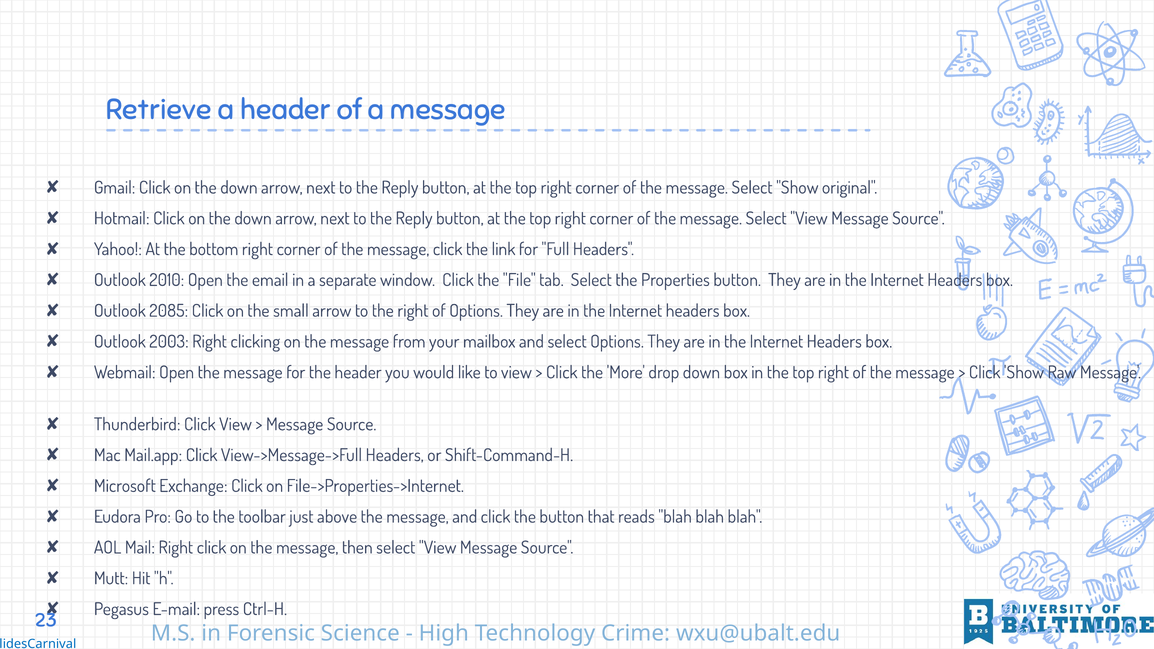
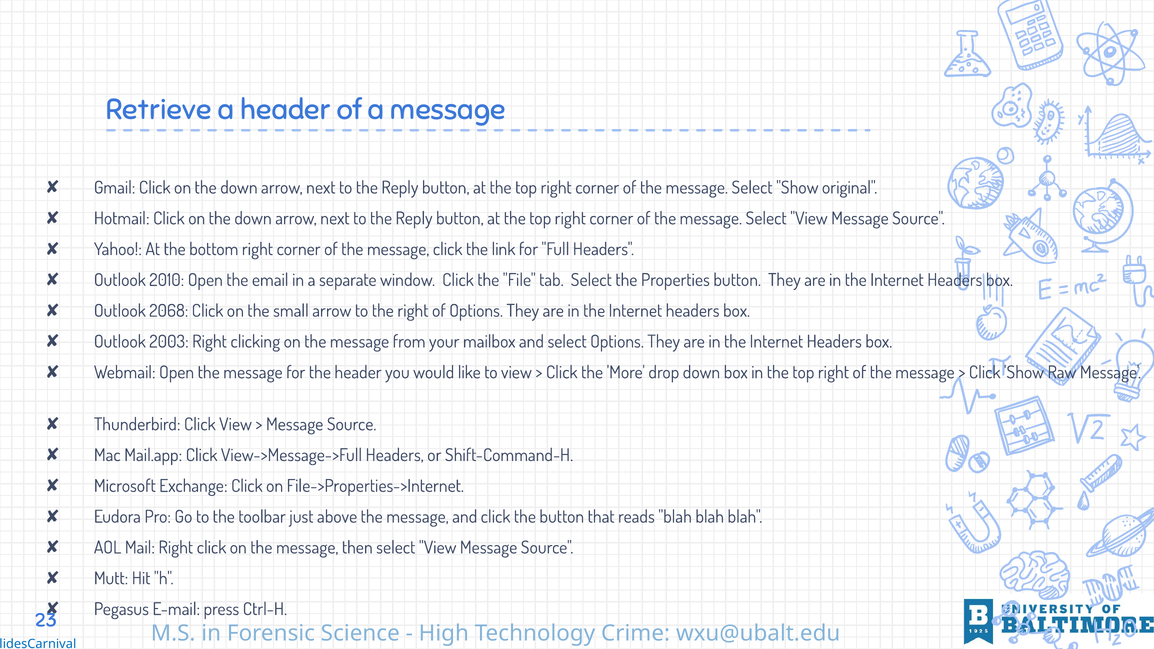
2085: 2085 -> 2068
